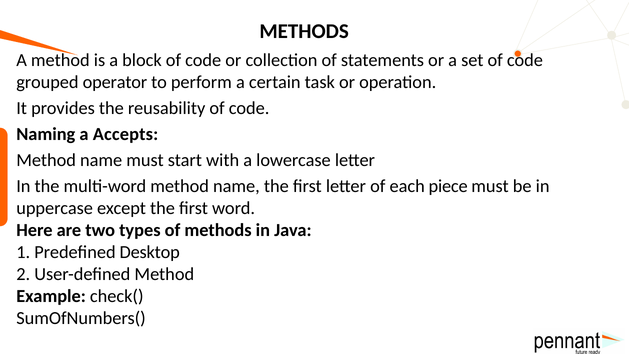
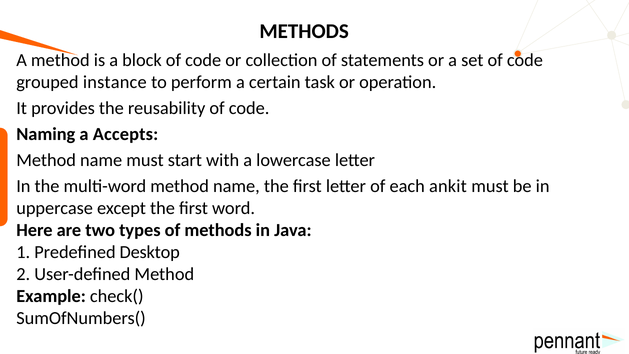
operator: operator -> instance
piece: piece -> ankit
